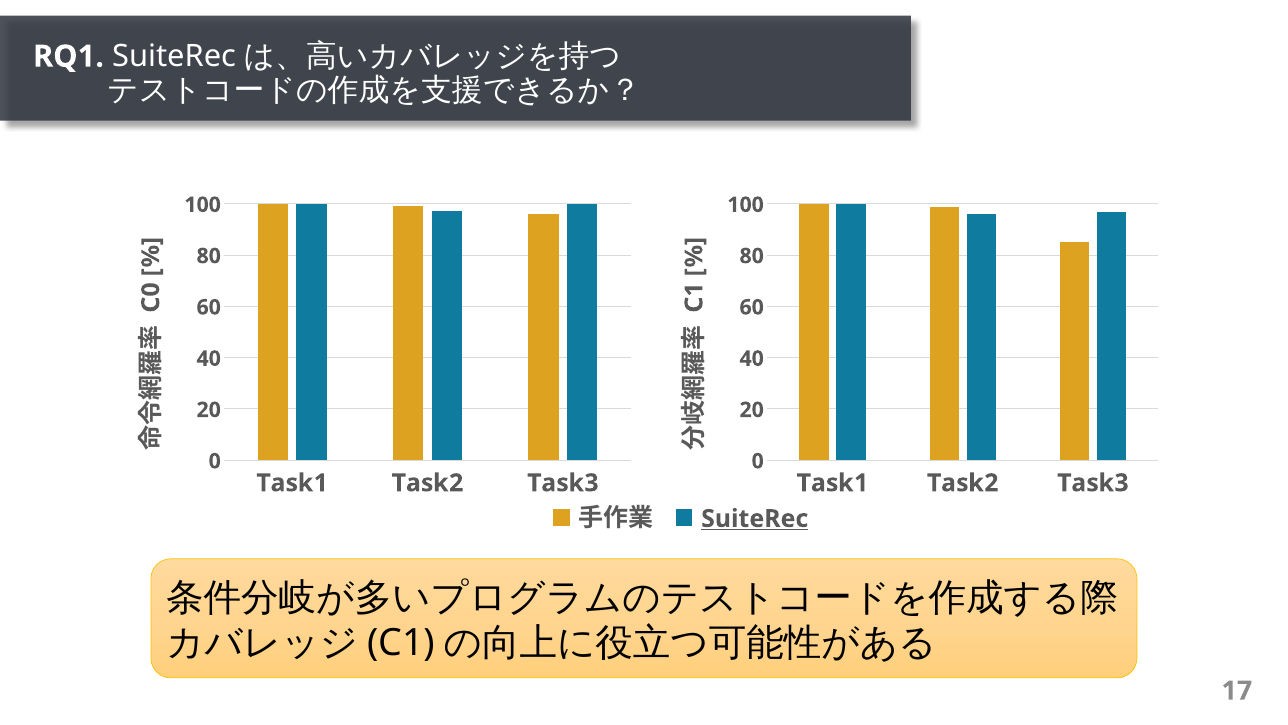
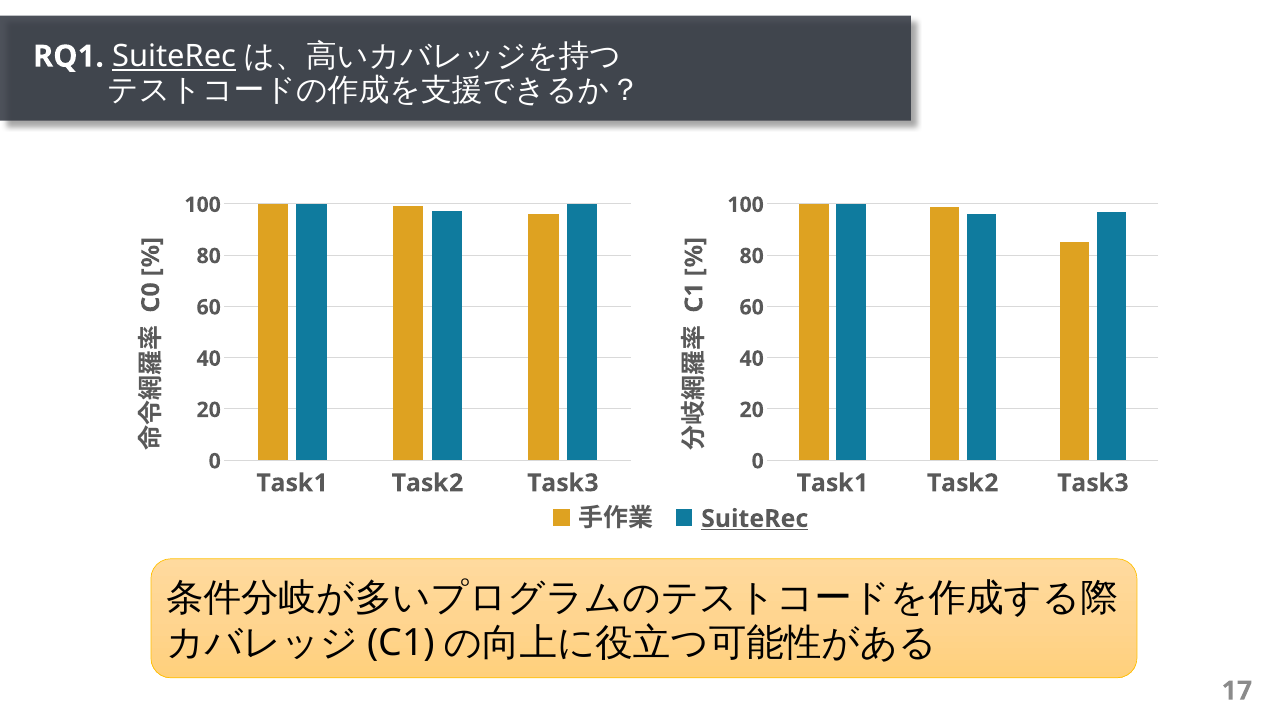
SuiteRec at (174, 56) underline: none -> present
